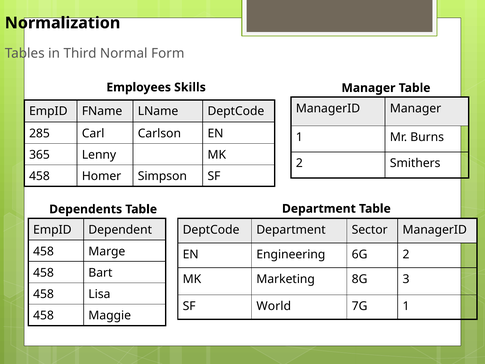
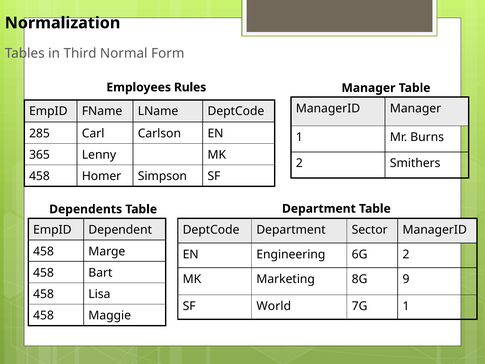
Skills: Skills -> Rules
3: 3 -> 9
